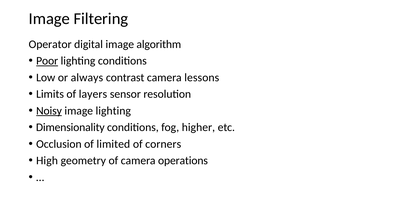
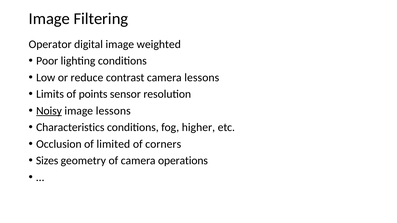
algorithm: algorithm -> weighted
Poor underline: present -> none
always: always -> reduce
layers: layers -> points
image lighting: lighting -> lessons
Dimensionality: Dimensionality -> Characteristics
High: High -> Sizes
